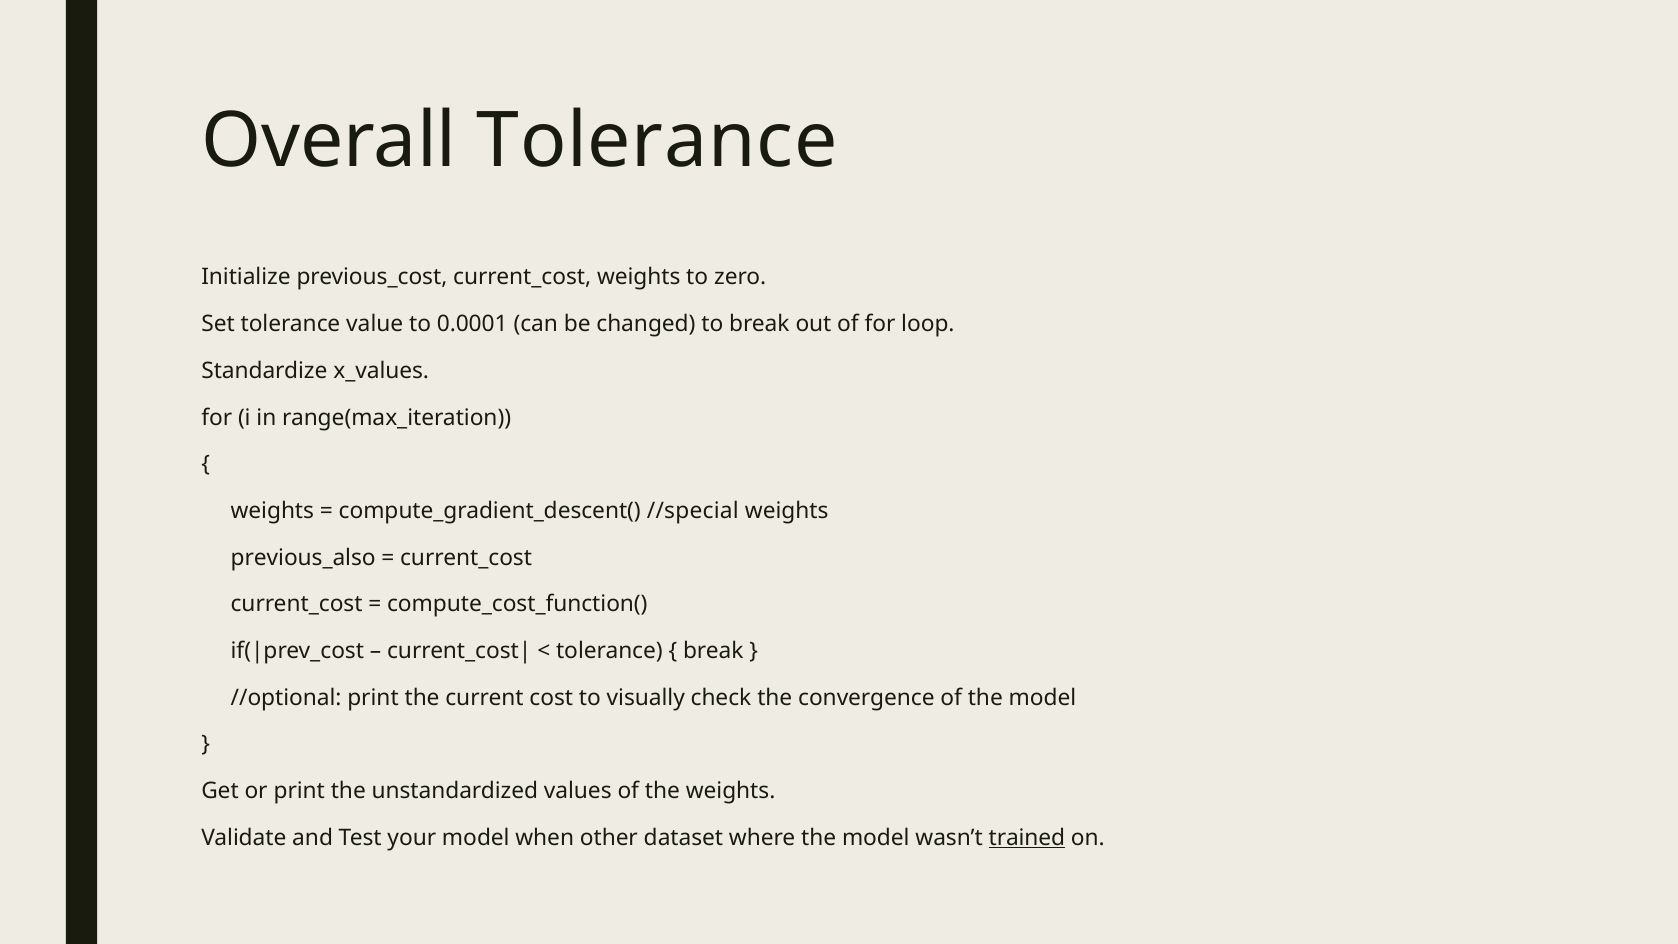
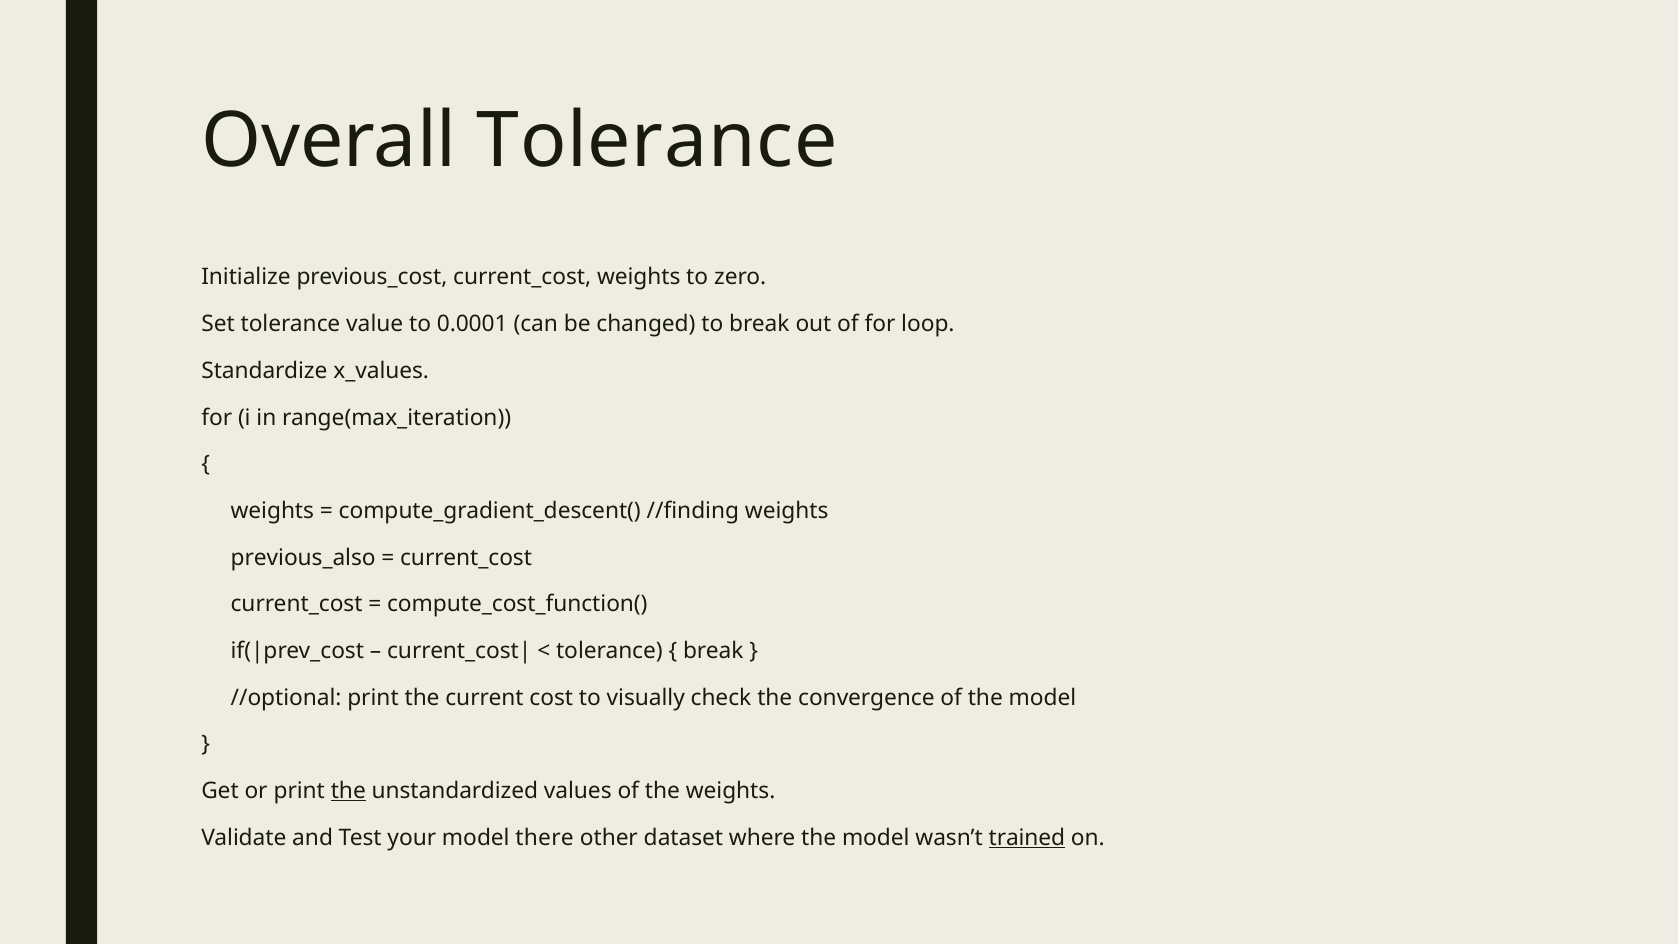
//special: //special -> //finding
the at (348, 791) underline: none -> present
when: when -> there
